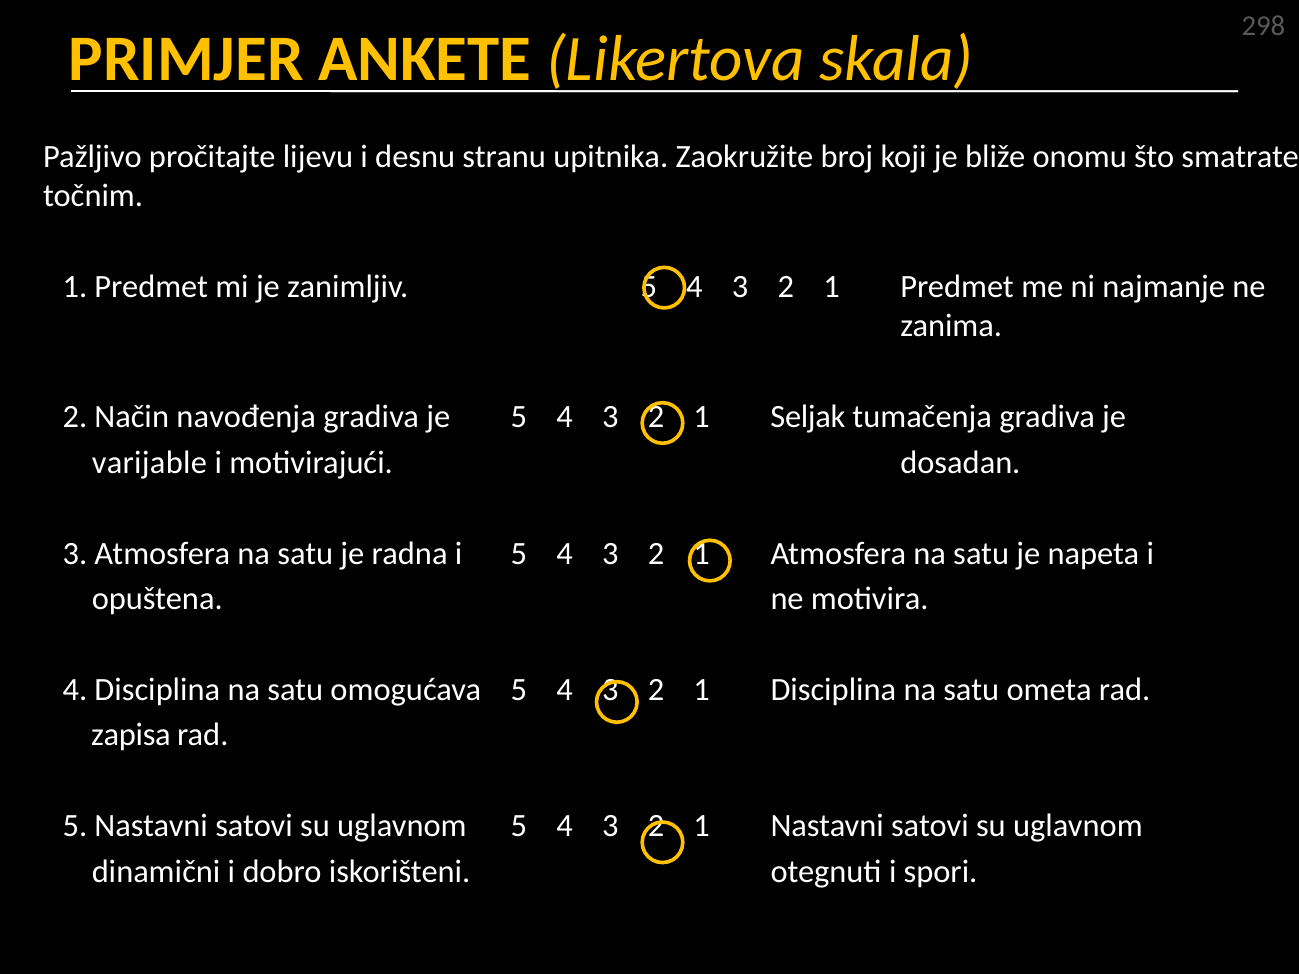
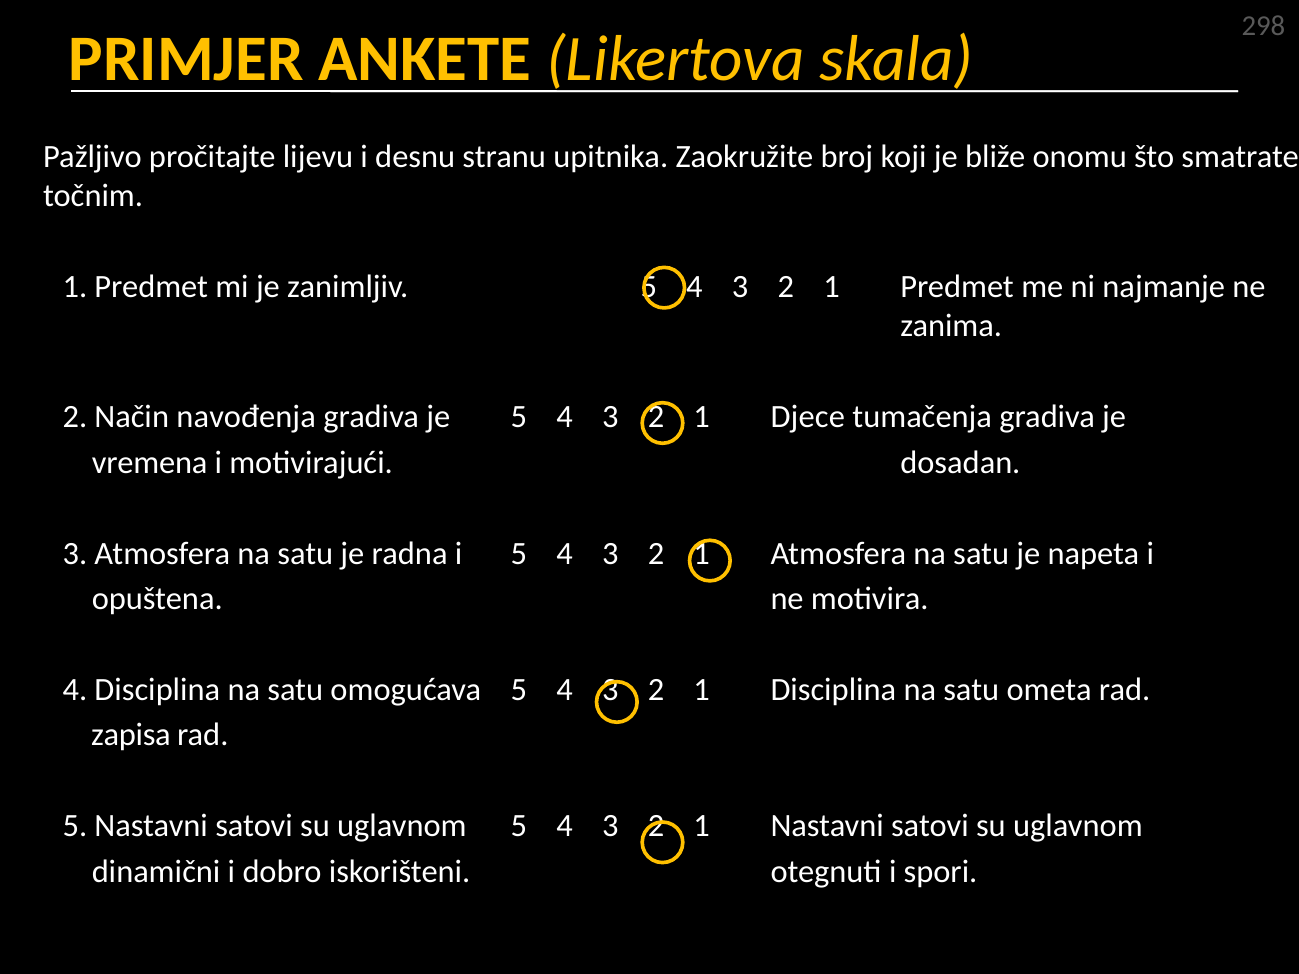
Seljak: Seljak -> Djece
varijable: varijable -> vremena
